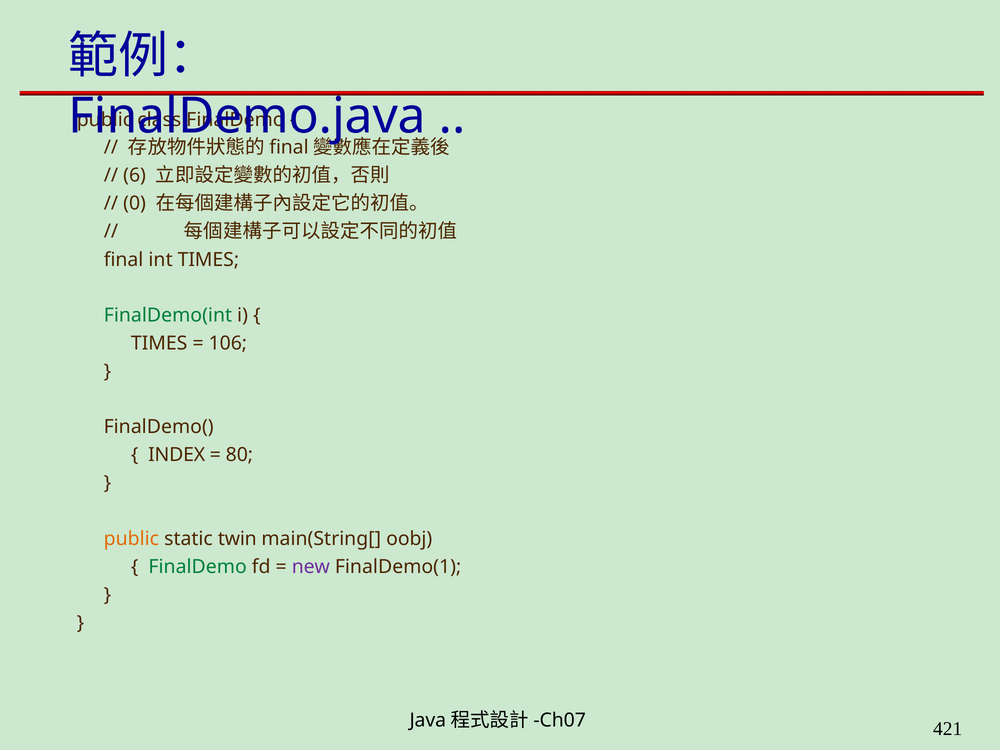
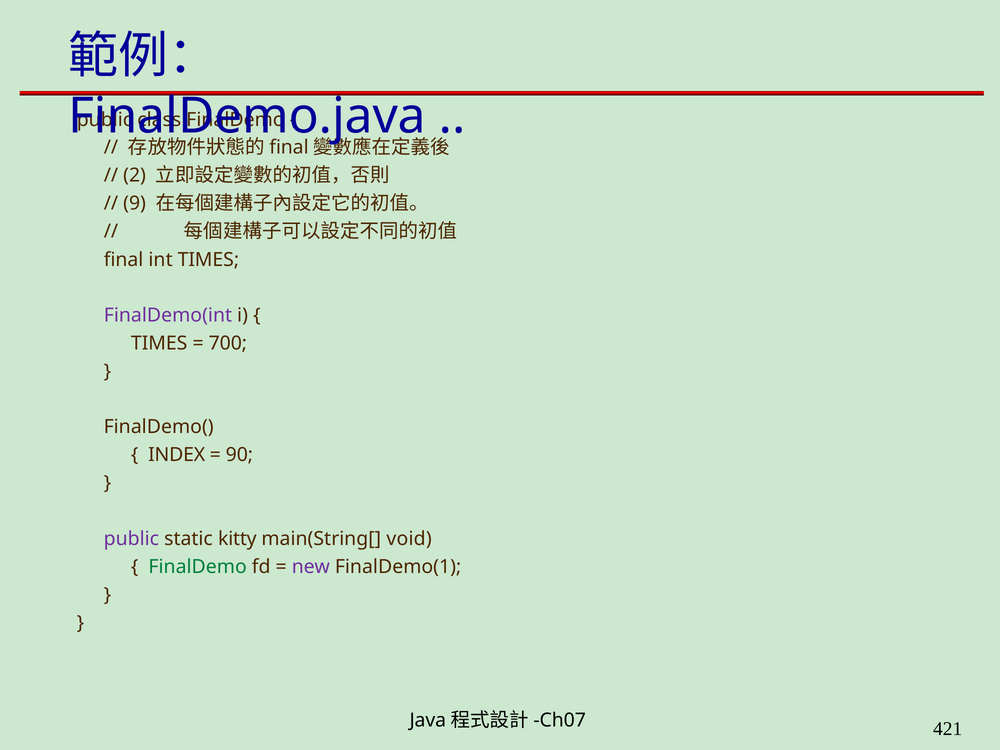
6: 6 -> 2
0: 0 -> 9
FinalDemo(int colour: green -> purple
106: 106 -> 700
80: 80 -> 90
public at (131, 539) colour: orange -> purple
twin: twin -> kitty
oobj: oobj -> void
